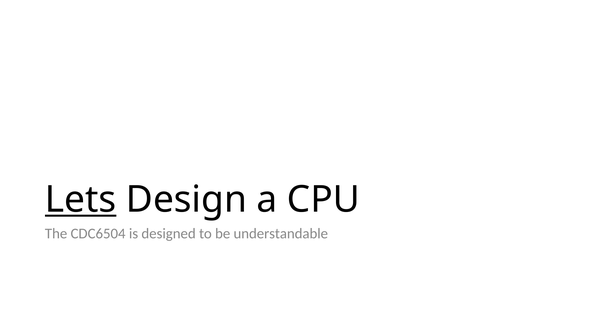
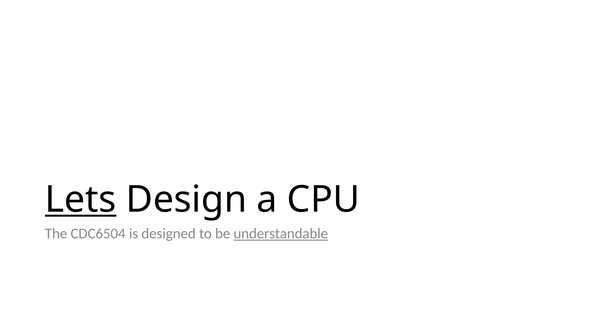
understandable underline: none -> present
